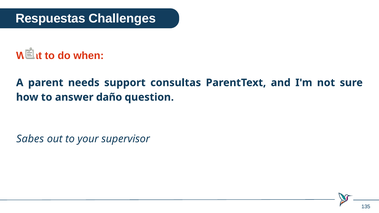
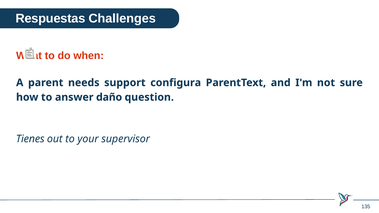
consultas: consultas -> configura
Sabes: Sabes -> Tienes
